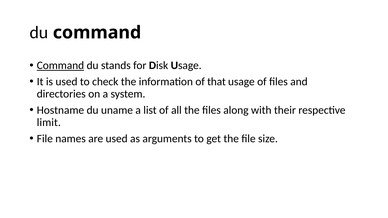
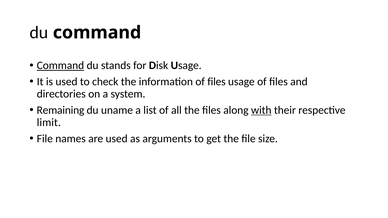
information of that: that -> files
Hostname: Hostname -> Remaining
with underline: none -> present
